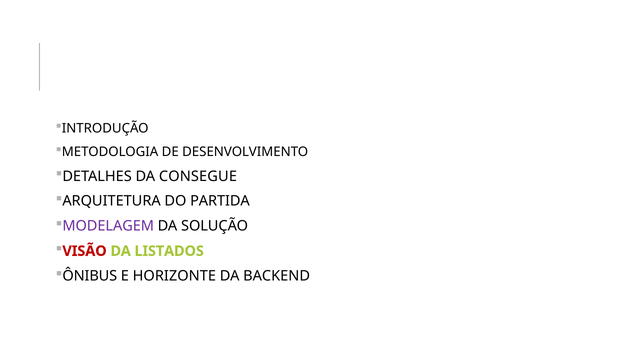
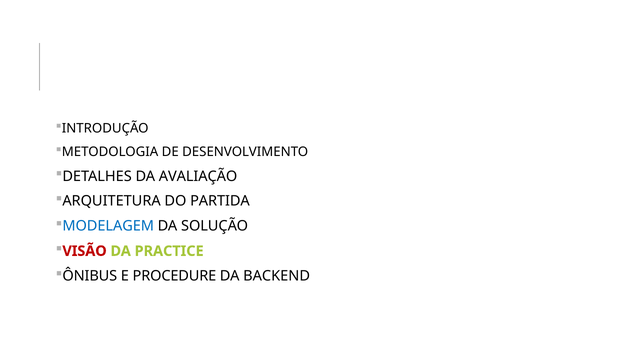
CONSEGUE: CONSEGUE -> AVALIAÇÃO
MODELAGEM colour: purple -> blue
LISTADOS: LISTADOS -> PRACTICE
HORIZONTE: HORIZONTE -> PROCEDURE
